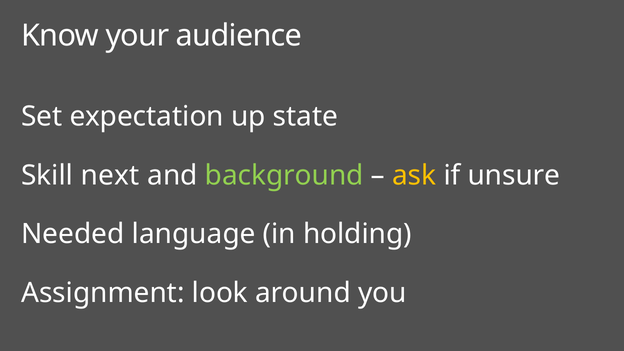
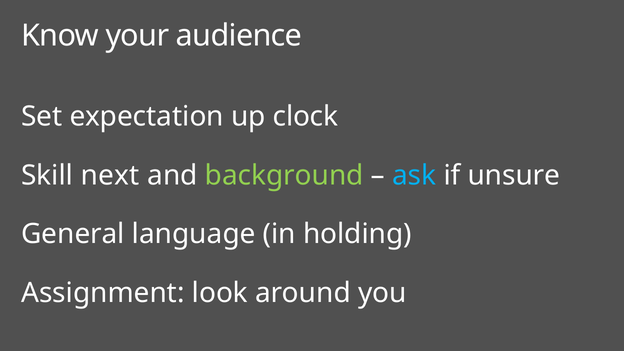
state: state -> clock
ask colour: yellow -> light blue
Needed: Needed -> General
